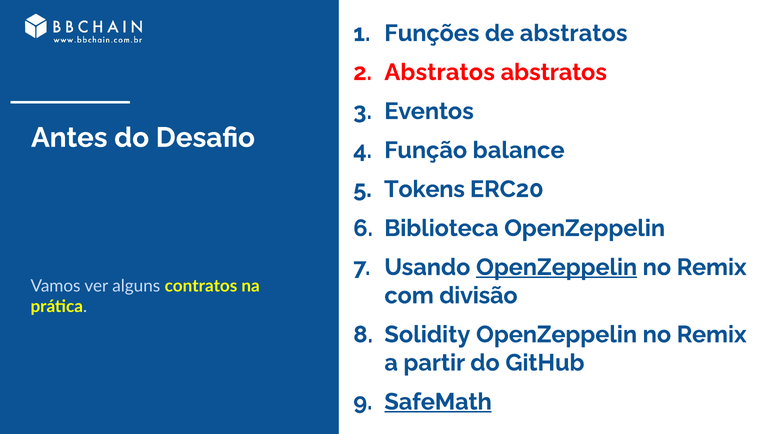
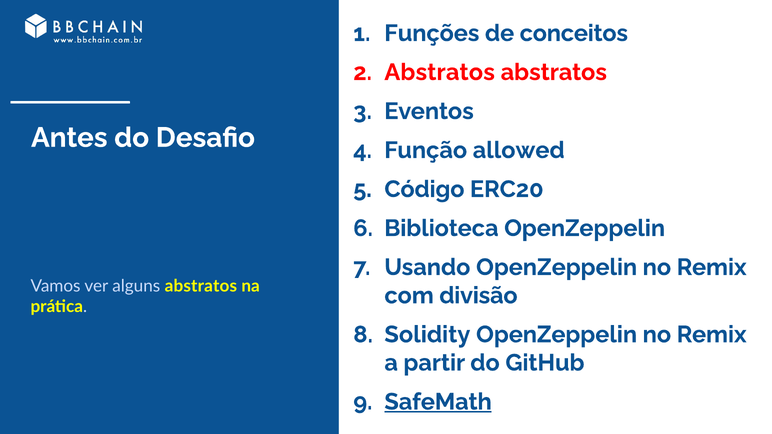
de abstratos: abstratos -> conceitos
balance: balance -> allowed
Tokens: Tokens -> Código
OpenZeppelin at (557, 267) underline: present -> none
alguns contratos: contratos -> abstratos
